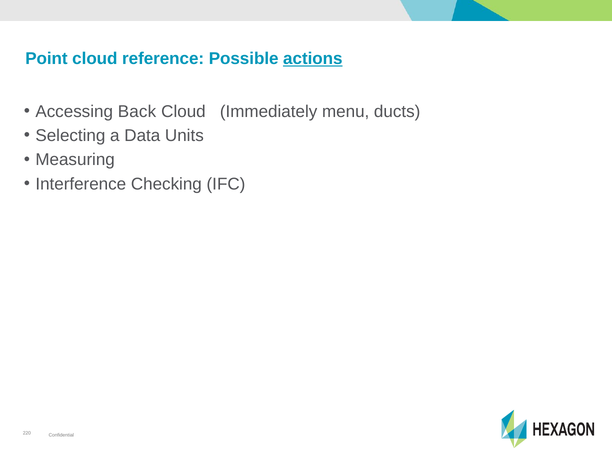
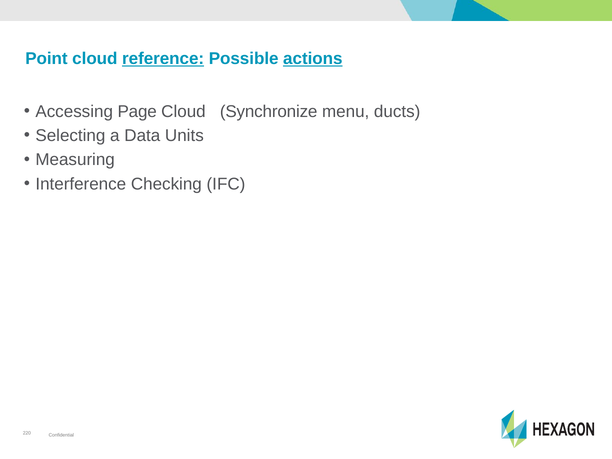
reference underline: none -> present
Back: Back -> Page
Immediately: Immediately -> Synchronize
